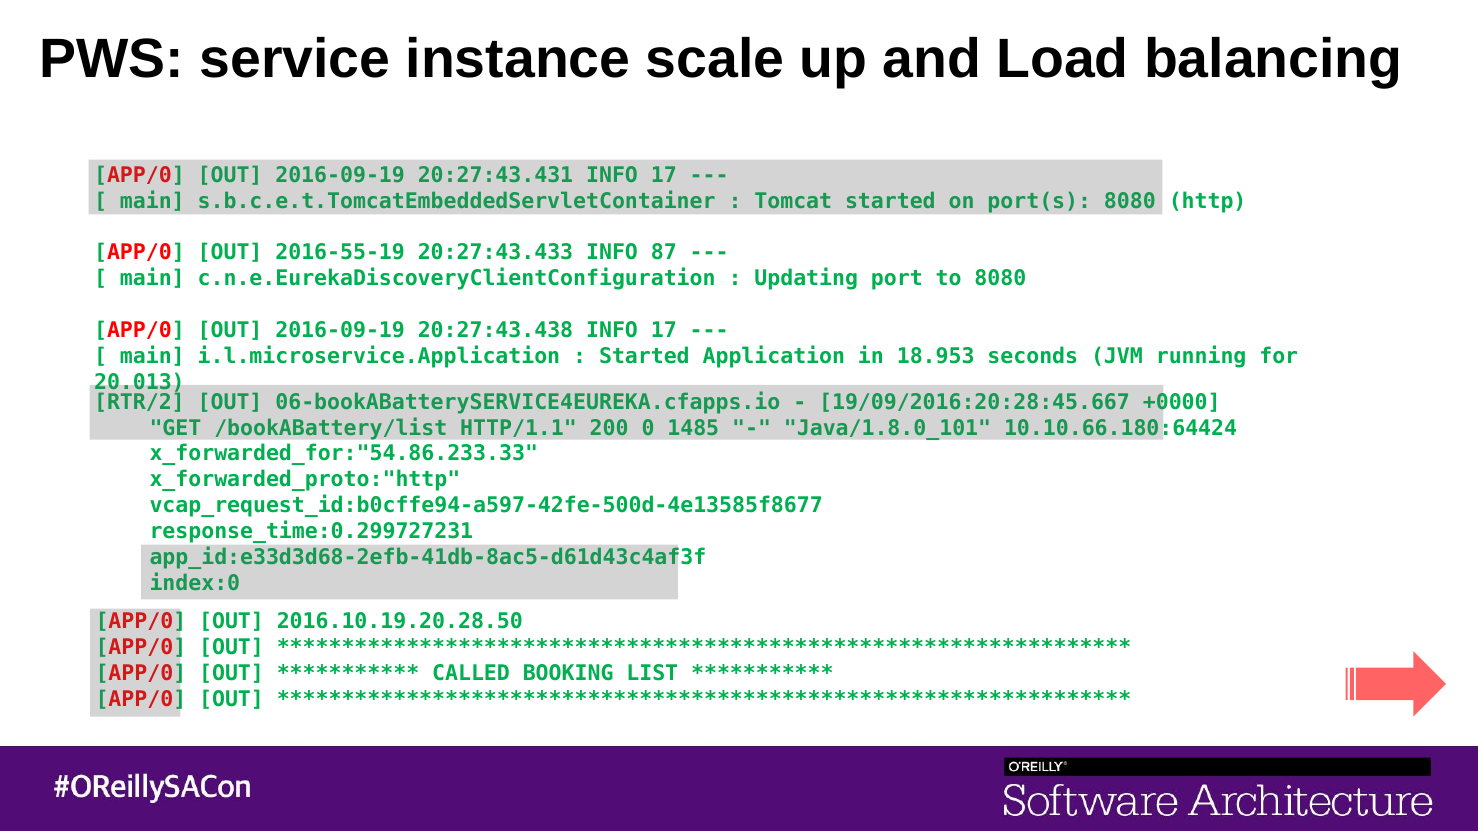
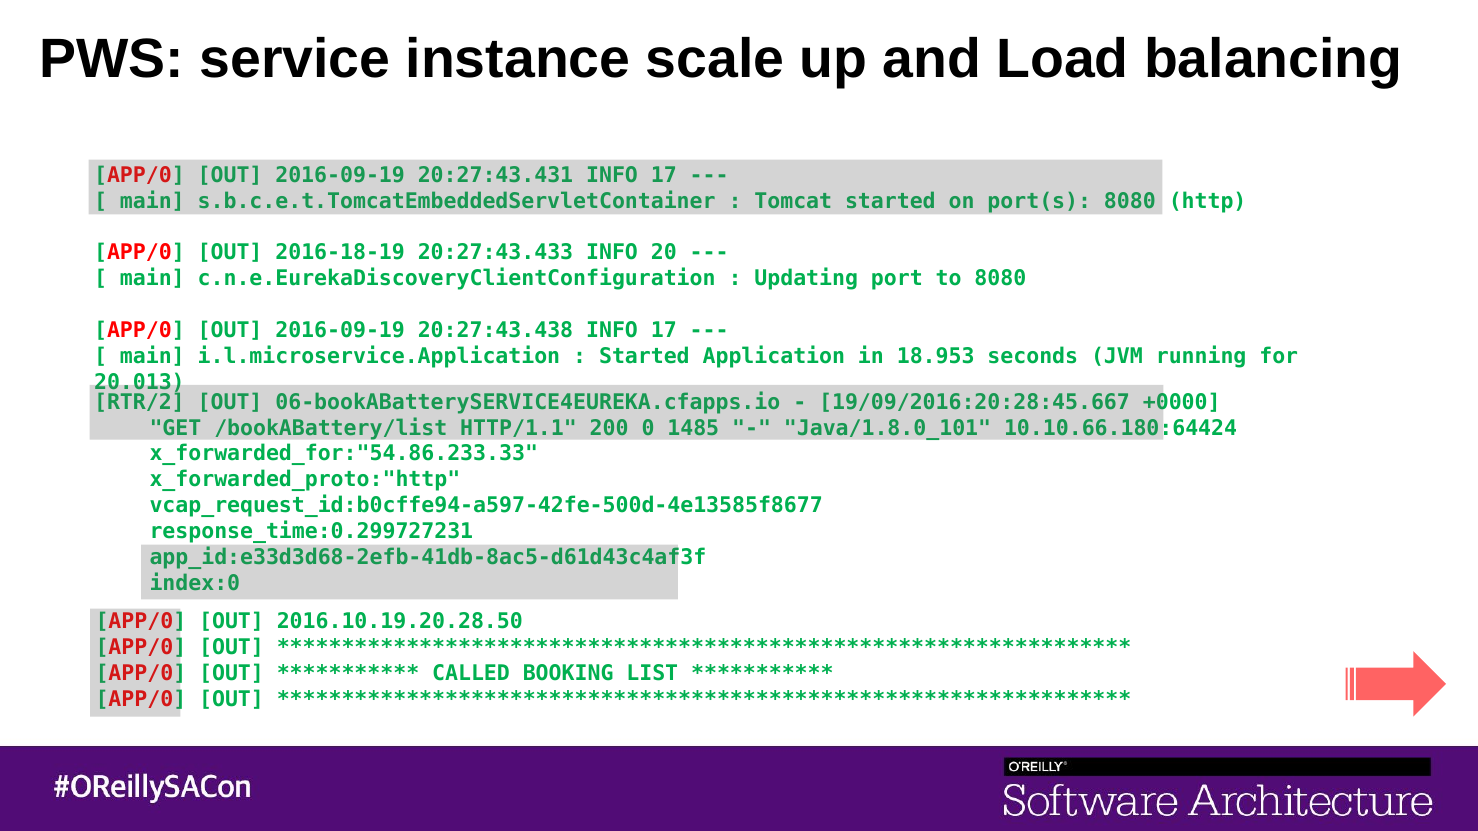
2016-55-19: 2016-55-19 -> 2016-18-19
87: 87 -> 20
